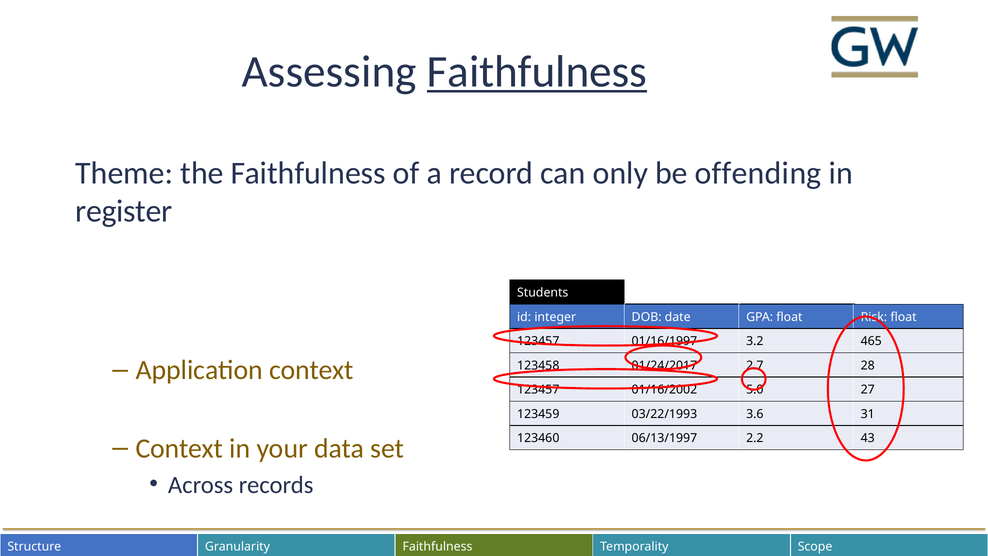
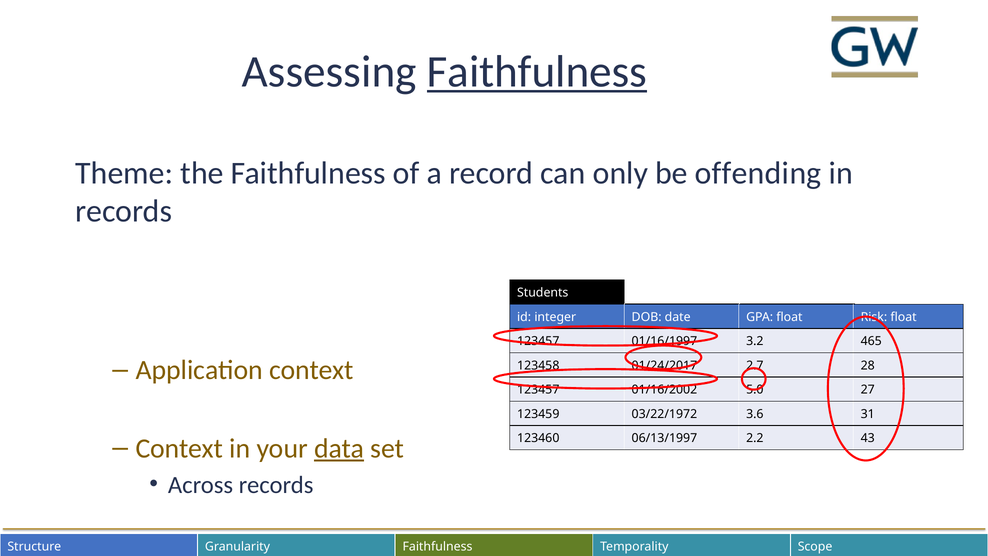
register at (124, 211): register -> records
03/22/1993: 03/22/1993 -> 03/22/1972
data underline: none -> present
